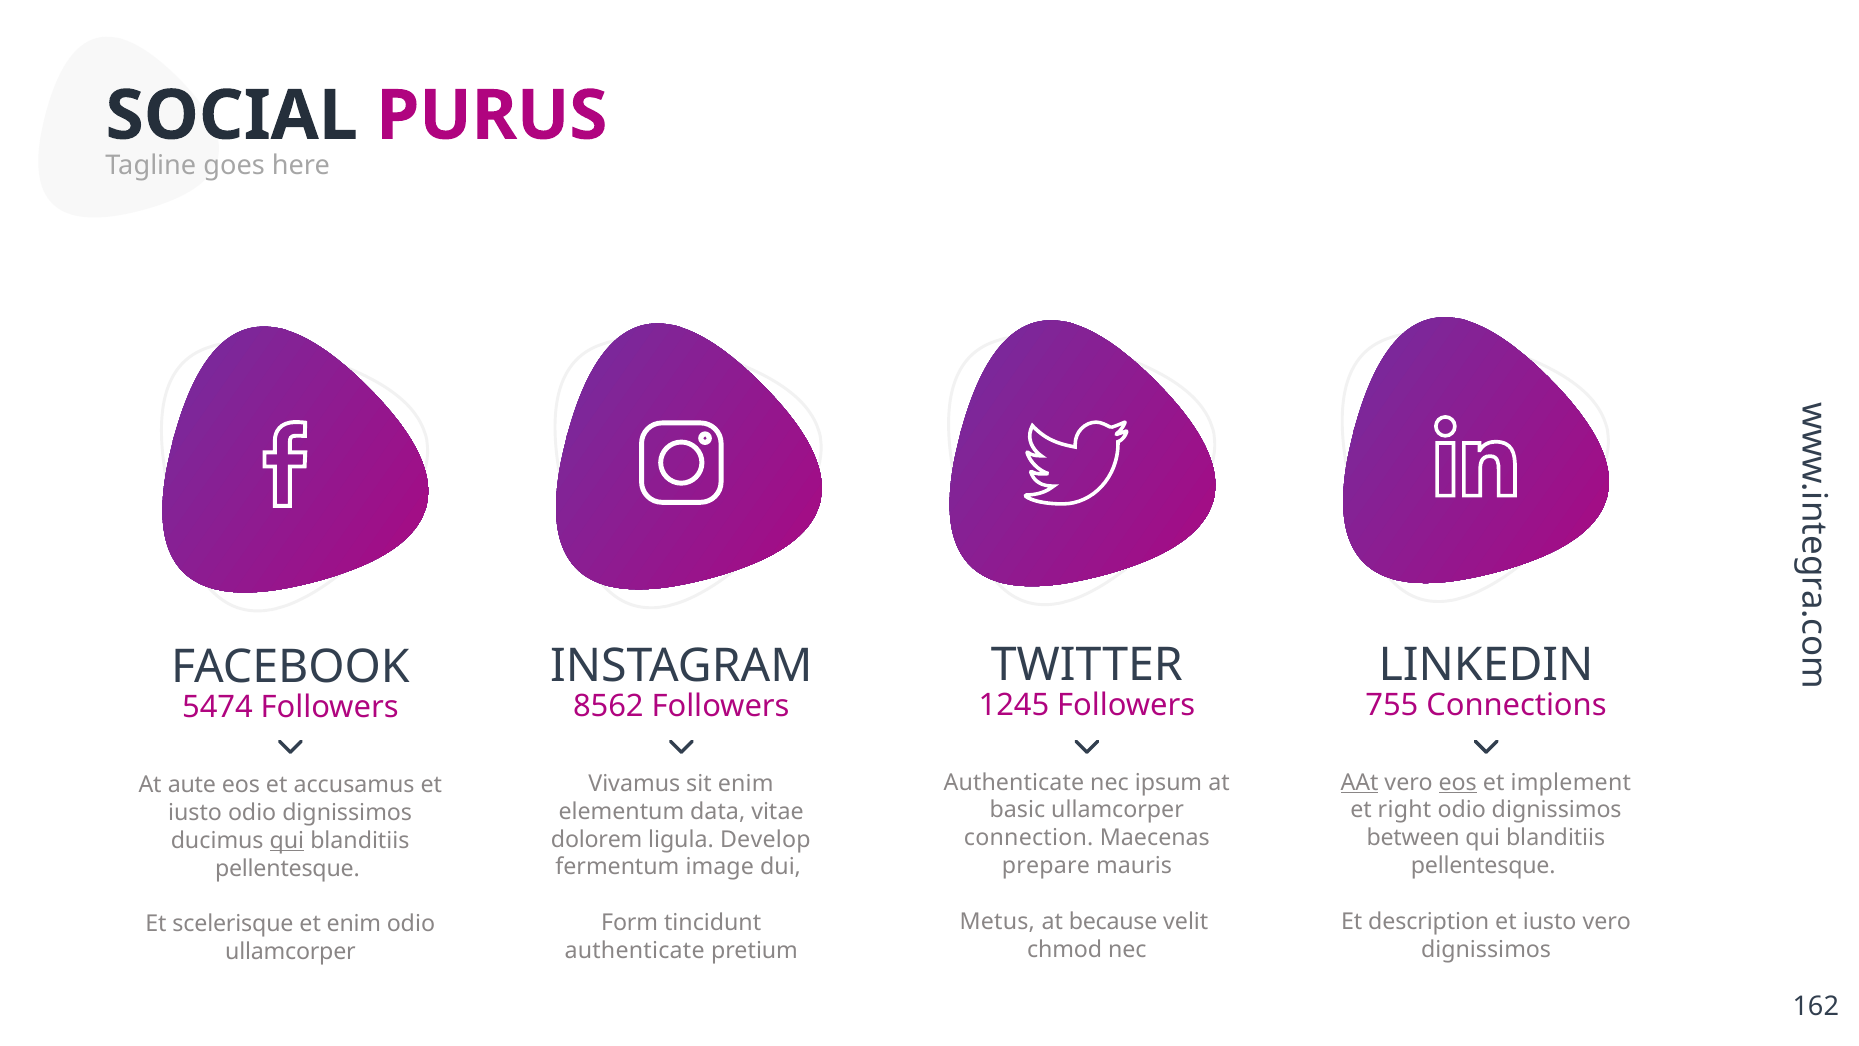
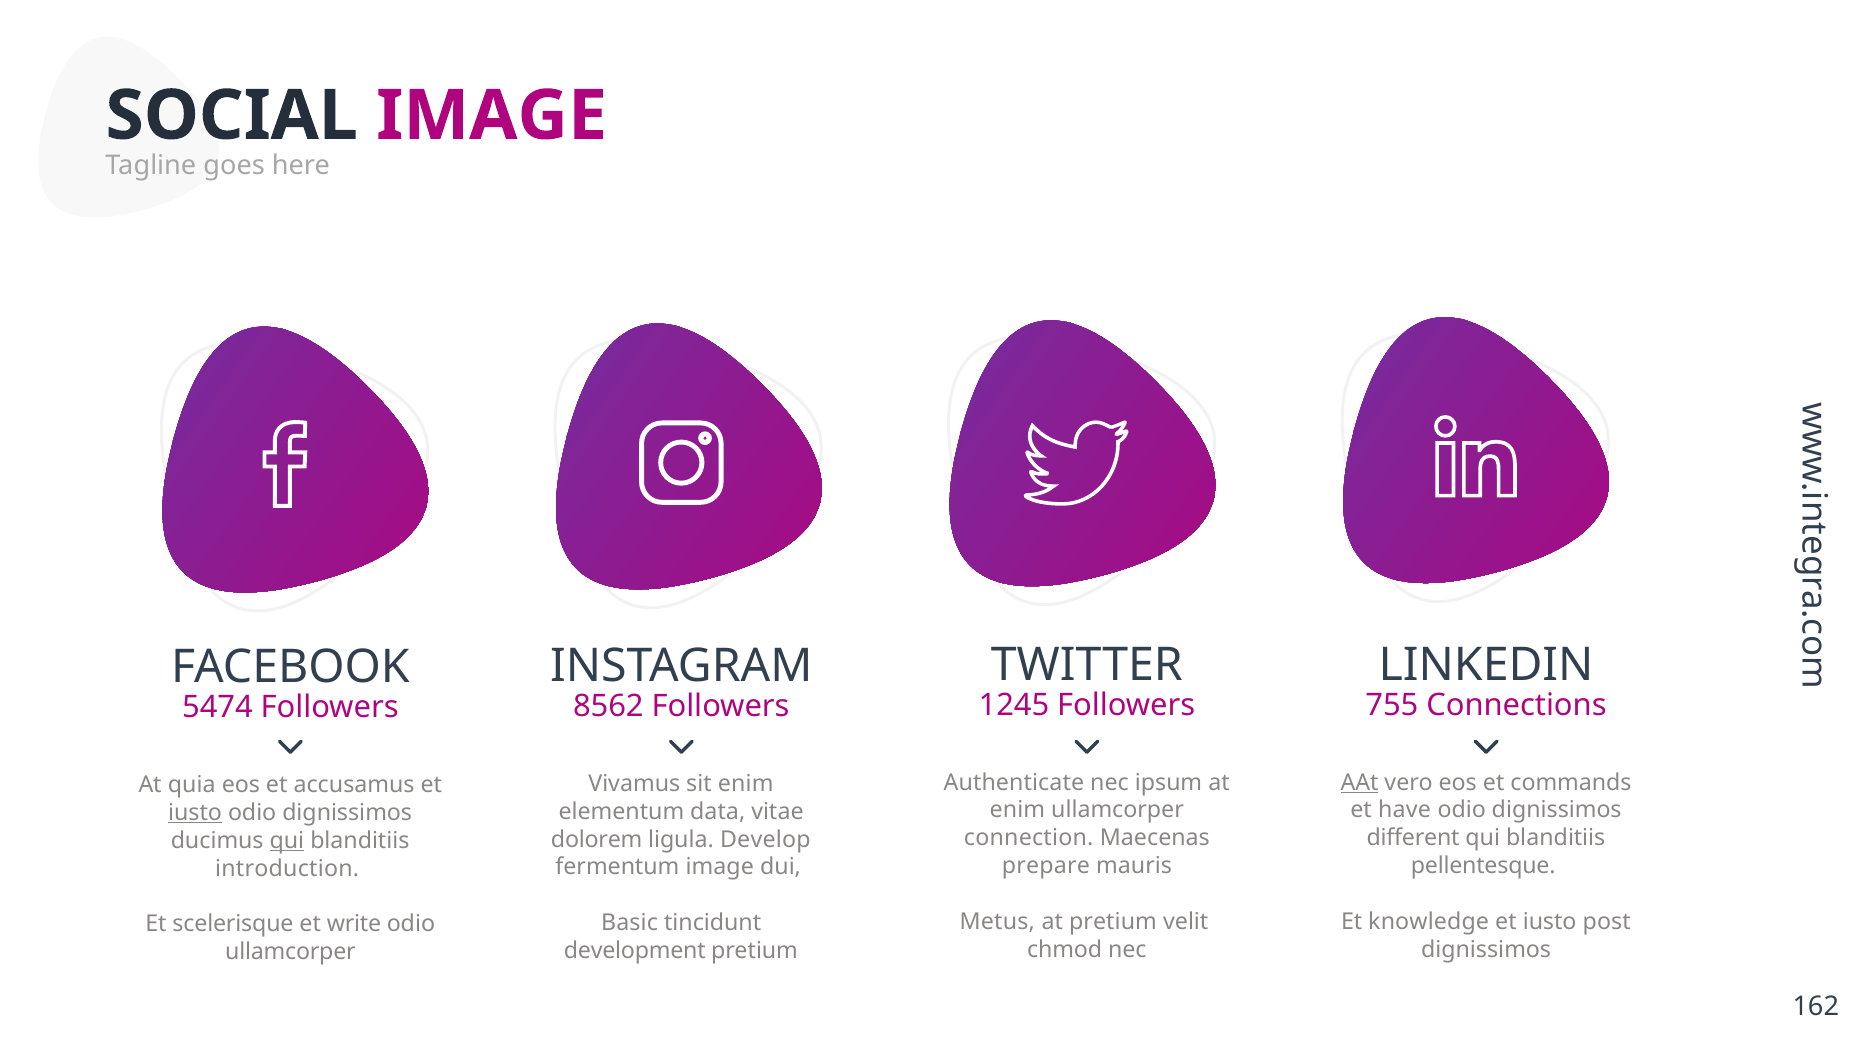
PURUS at (492, 116): PURUS -> IMAGE
eos at (1458, 782) underline: present -> none
implement: implement -> commands
aute: aute -> quia
basic at (1017, 810): basic -> enim
right: right -> have
iusto at (195, 812) underline: none -> present
between: between -> different
pellentesque at (287, 868): pellentesque -> introduction
at because: because -> pretium
description: description -> knowledge
iusto vero: vero -> post
Form: Form -> Basic
et enim: enim -> write
authenticate at (635, 951): authenticate -> development
